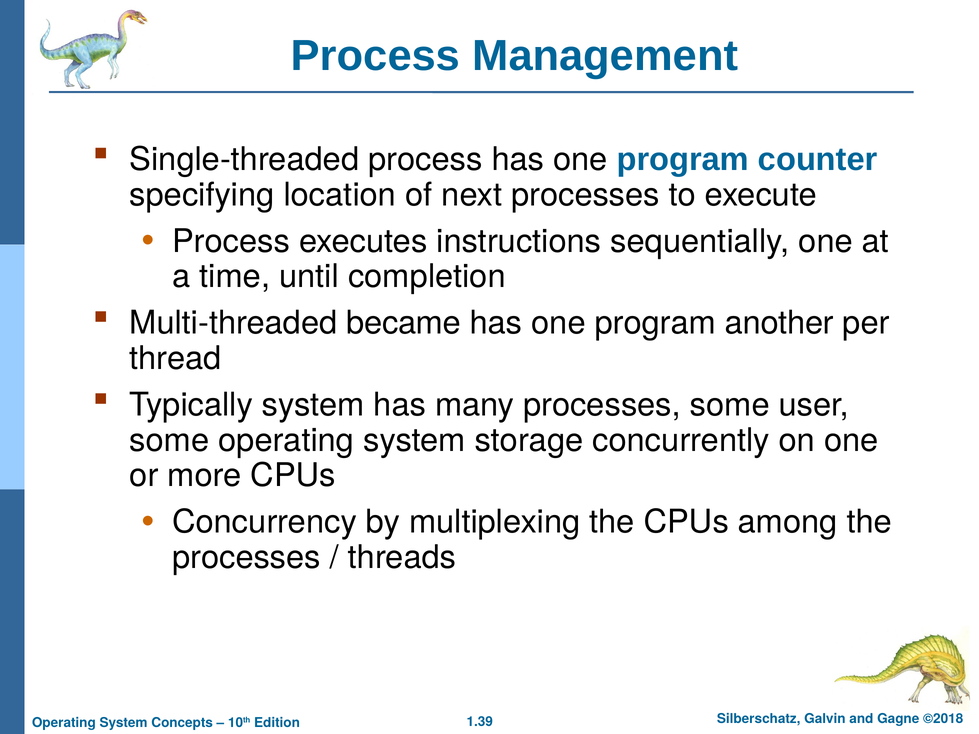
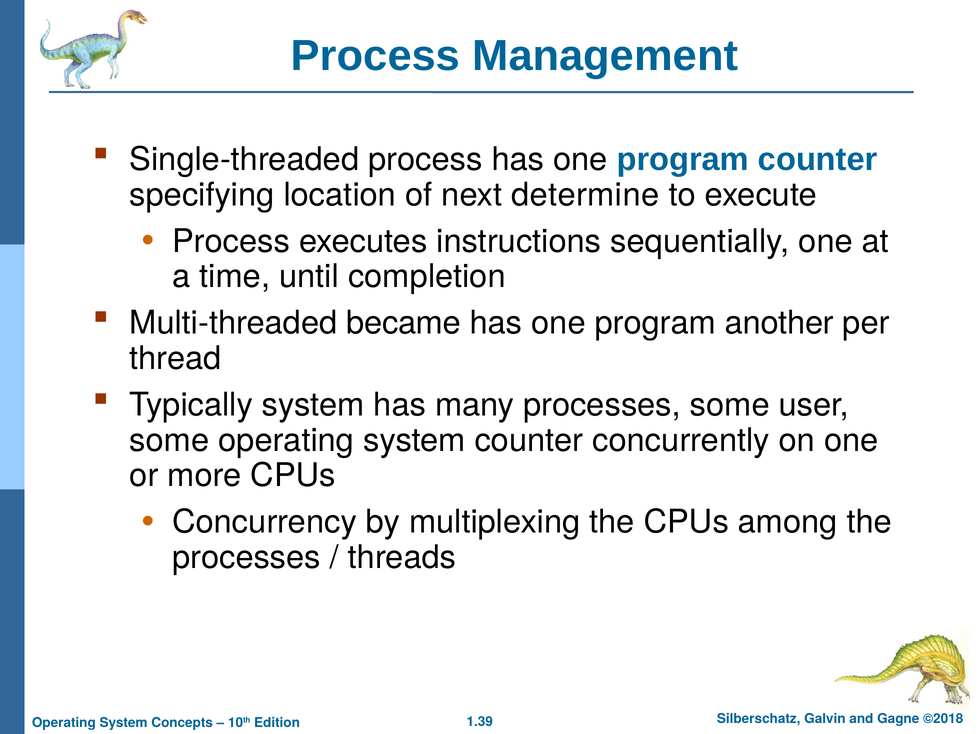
next processes: processes -> determine
system storage: storage -> counter
